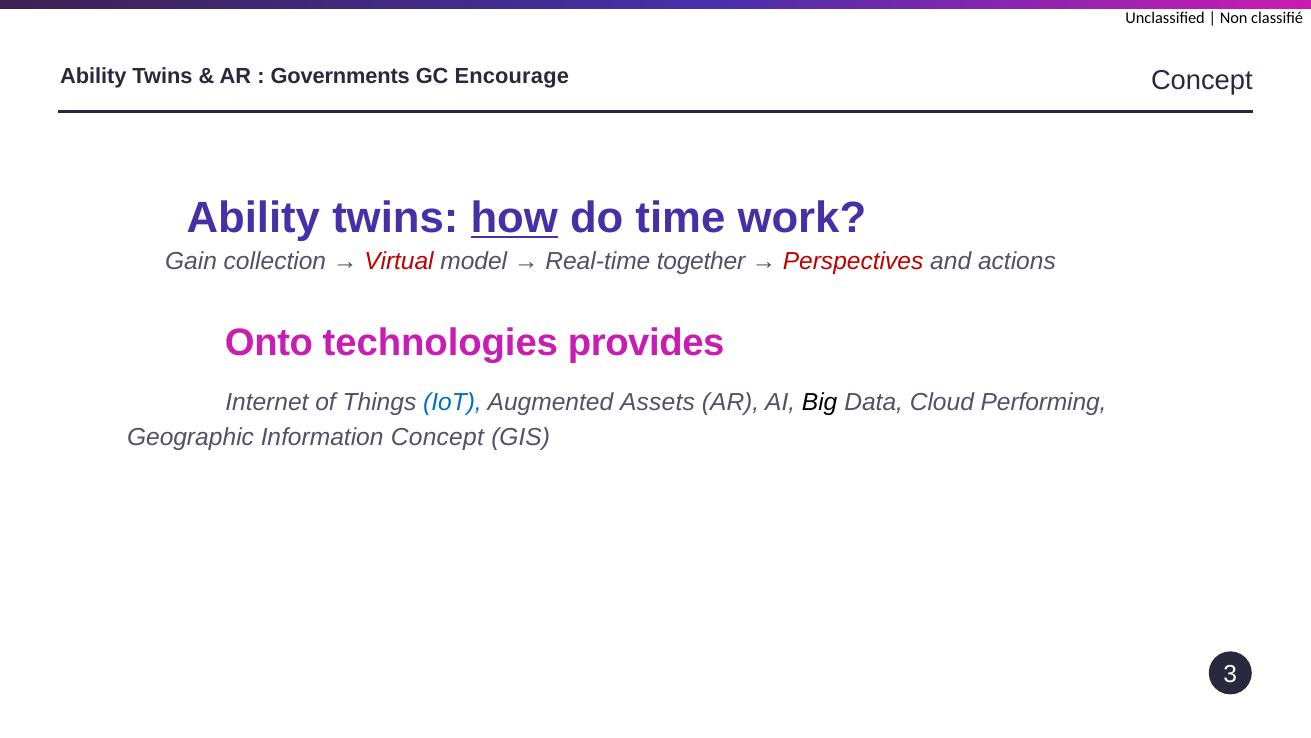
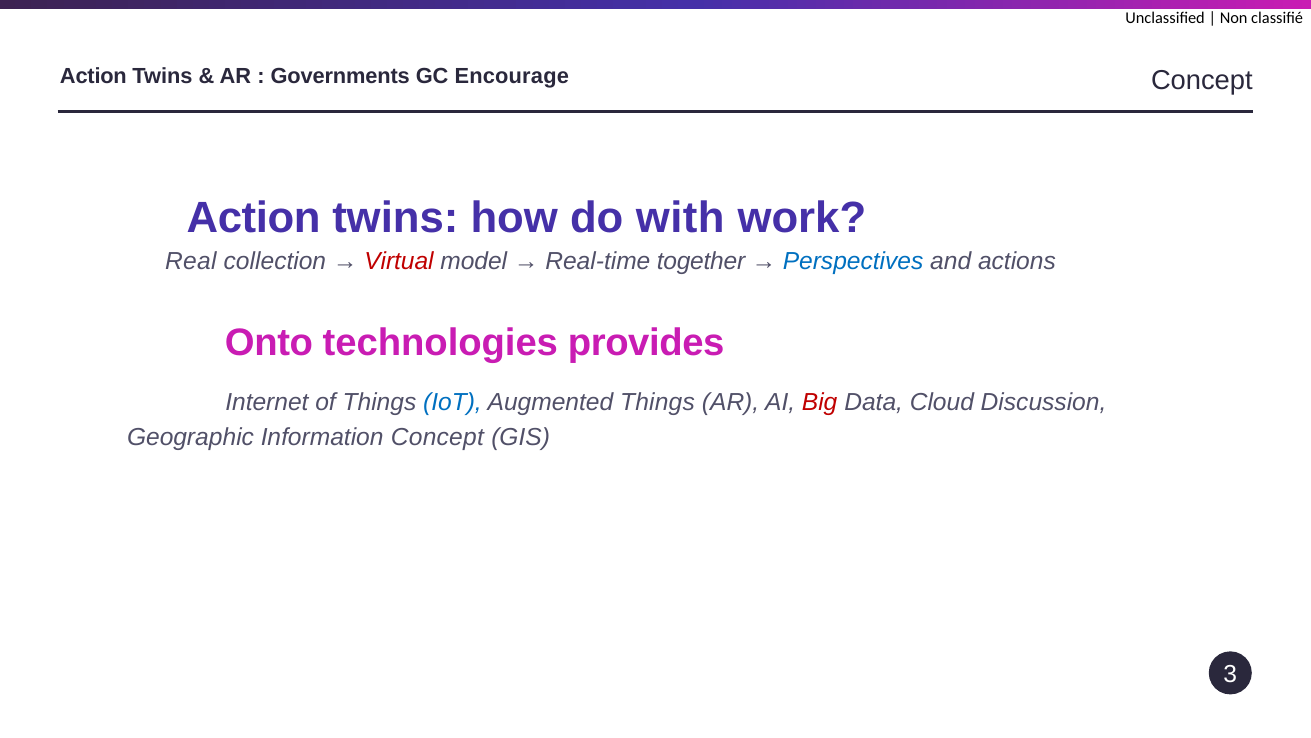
Ability at (93, 76): Ability -> Action
Ability at (253, 218): Ability -> Action
how underline: present -> none
time: time -> with
Gain: Gain -> Real
Perspectives colour: red -> blue
Augmented Assets: Assets -> Things
Big colour: black -> red
Performing: Performing -> Discussion
